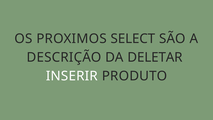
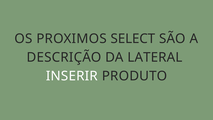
DELETAR: DELETAR -> LATERAL
